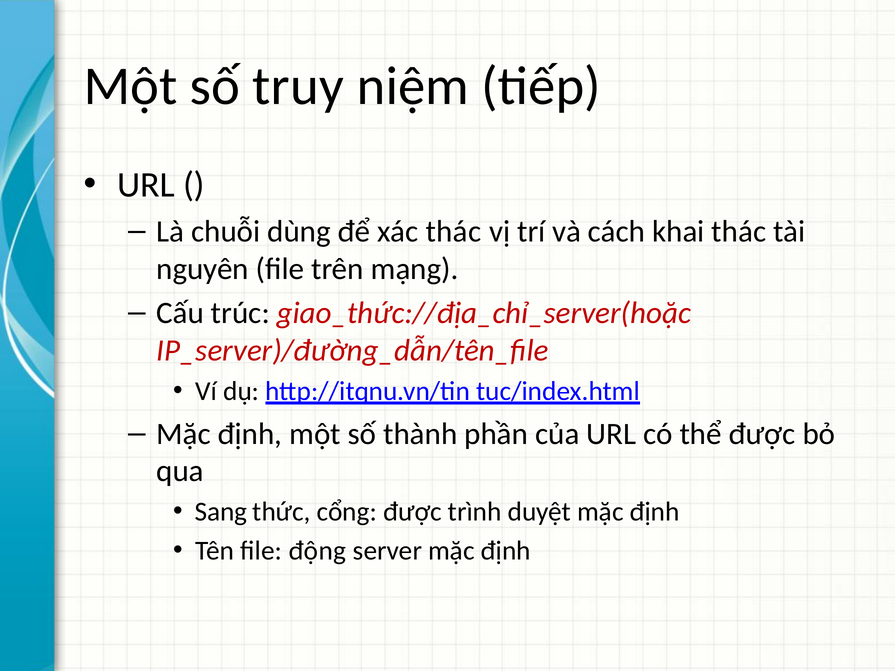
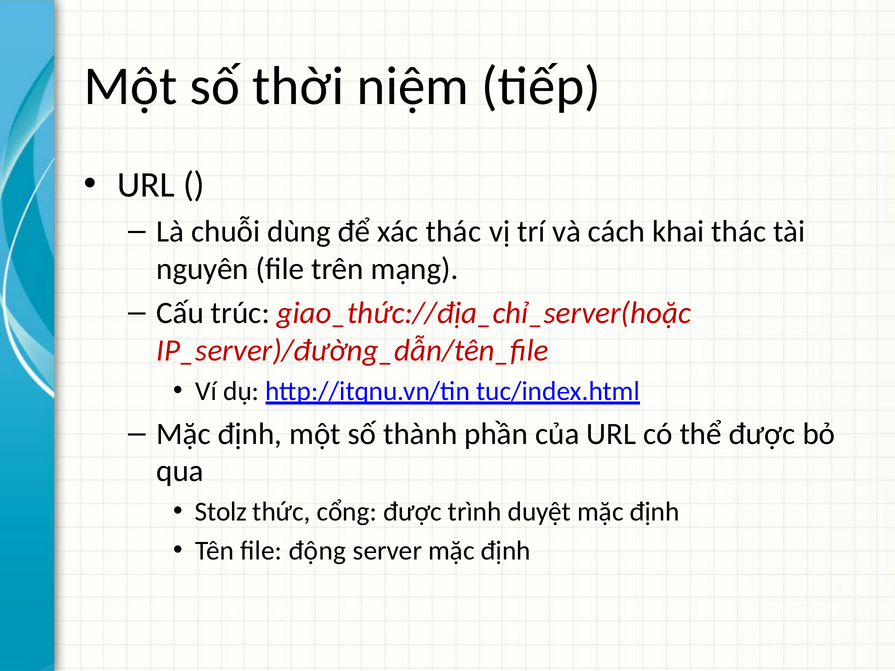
truy: truy -> thời
Sang: Sang -> Stolz
